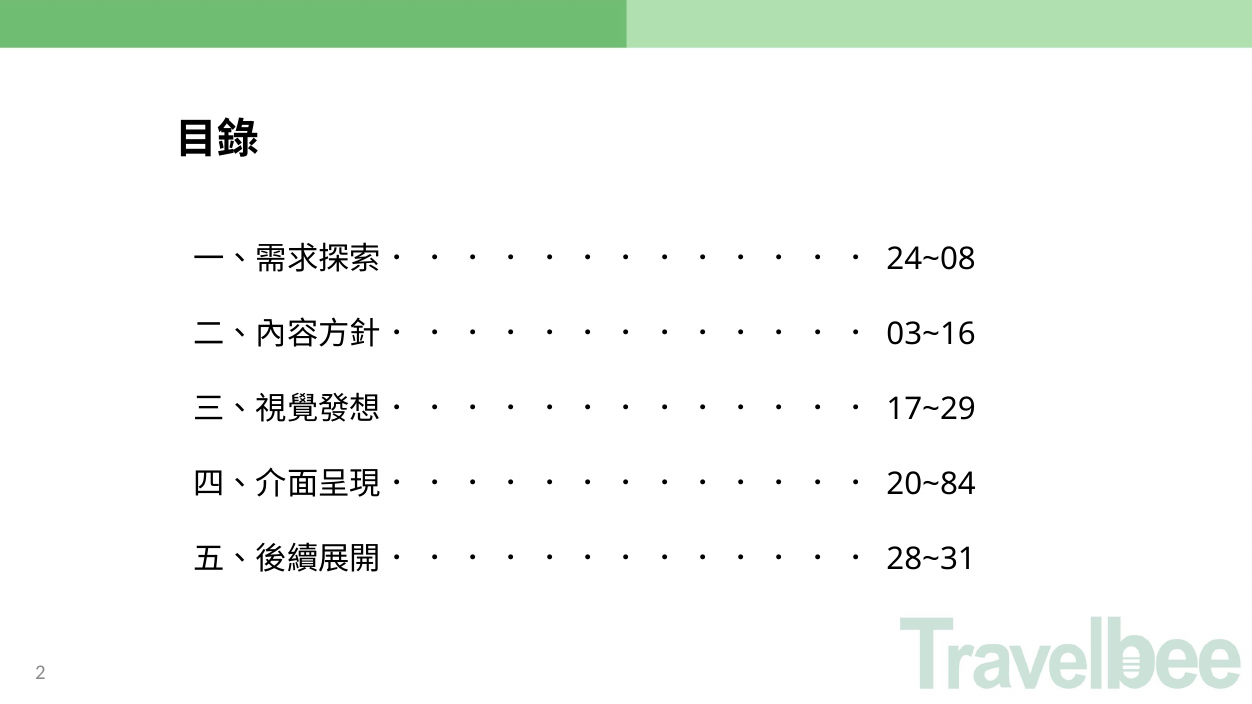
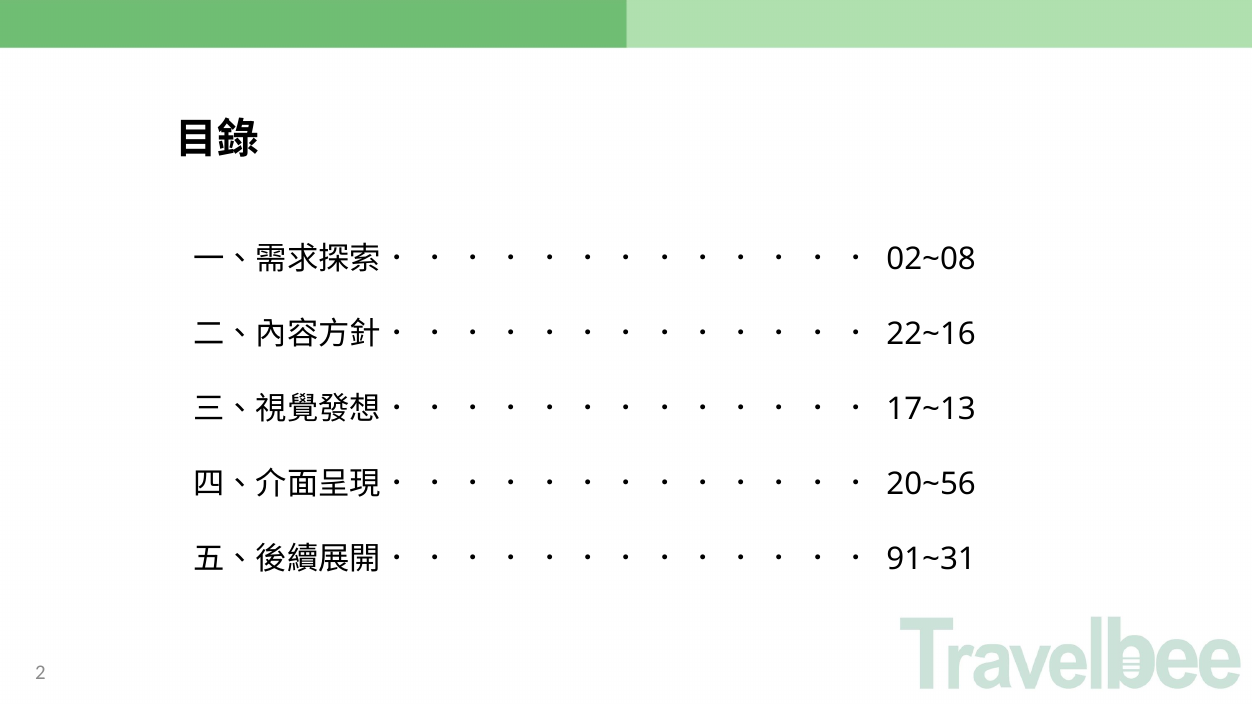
24~08: 24~08 -> 02~08
03~16: 03~16 -> 22~16
17~29: 17~29 -> 17~13
20~84: 20~84 -> 20~56
28~31: 28~31 -> 91~31
